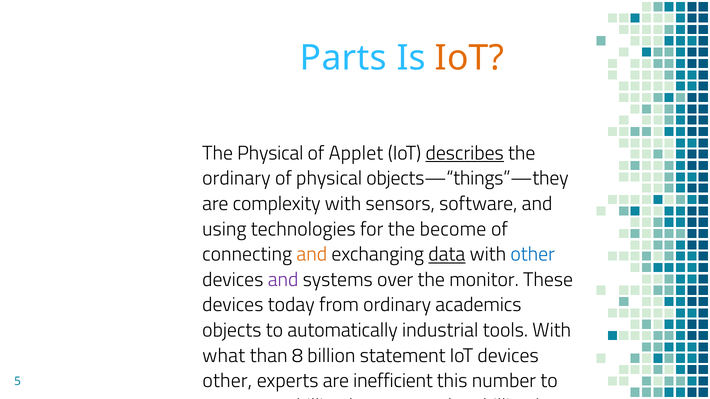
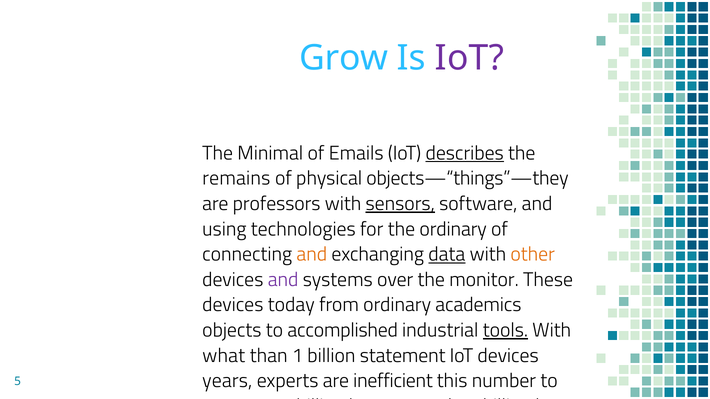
Parts at (343, 58): Parts -> Grow
IoT at (469, 58) colour: orange -> purple
The Physical: Physical -> Minimal
Applet: Applet -> Emails
ordinary at (236, 179): ordinary -> remains
complexity: complexity -> professors
sensors underline: none -> present
the become: become -> ordinary
other at (533, 255) colour: blue -> orange
automatically: automatically -> accomplished
tools underline: none -> present
8: 8 -> 1
other at (227, 381): other -> years
